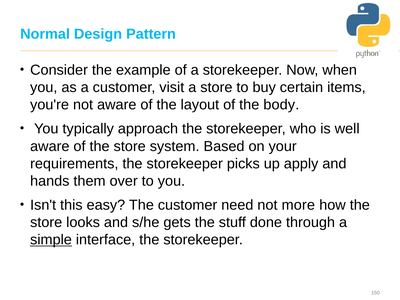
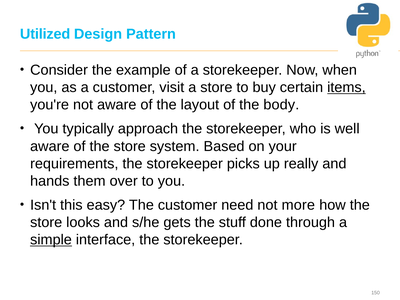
Normal: Normal -> Utilized
items underline: none -> present
apply: apply -> really
